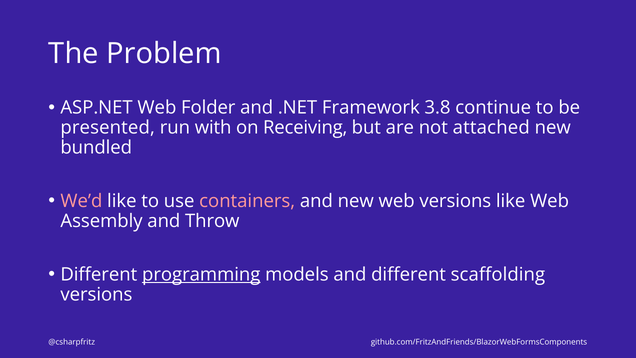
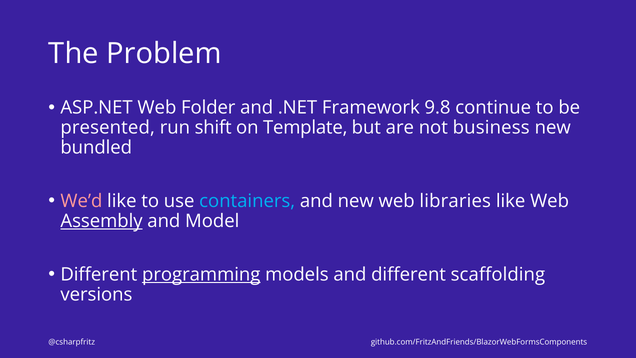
3.8: 3.8 -> 9.8
with: with -> shift
Receiving: Receiving -> Template
attached: attached -> business
containers colour: pink -> light blue
web versions: versions -> libraries
Assembly underline: none -> present
Throw: Throw -> Model
